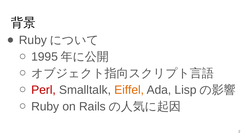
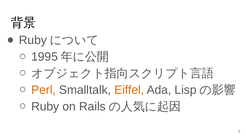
Perl colour: red -> orange
